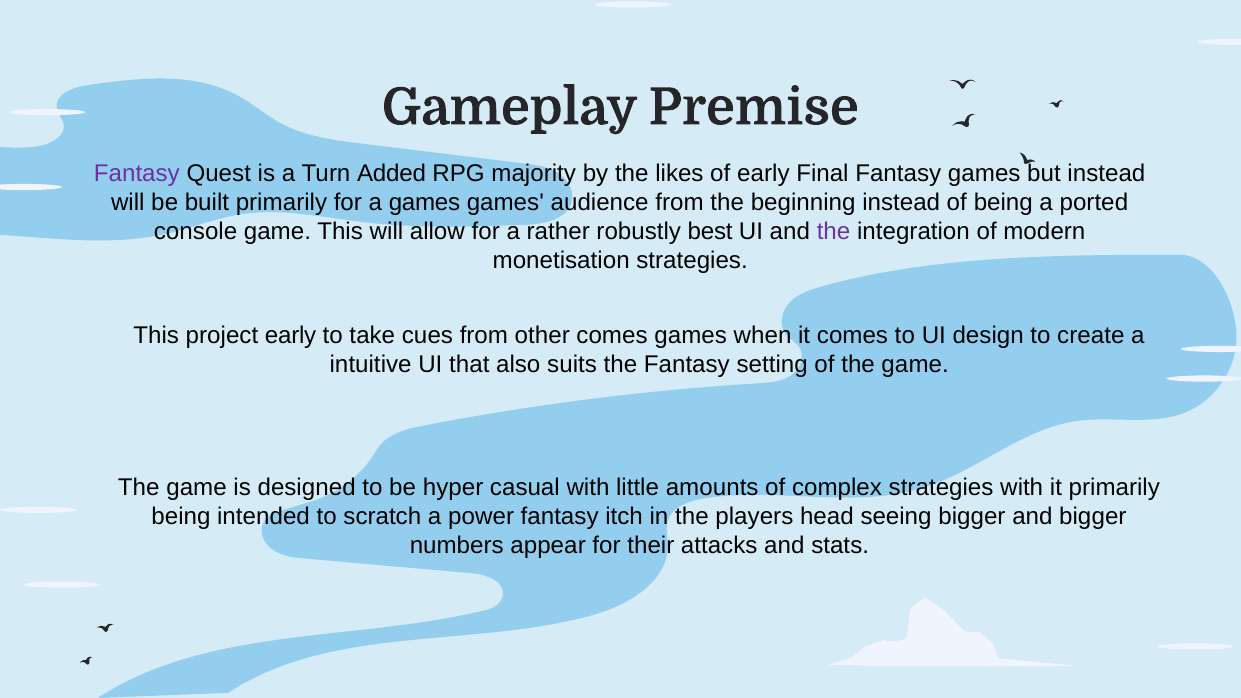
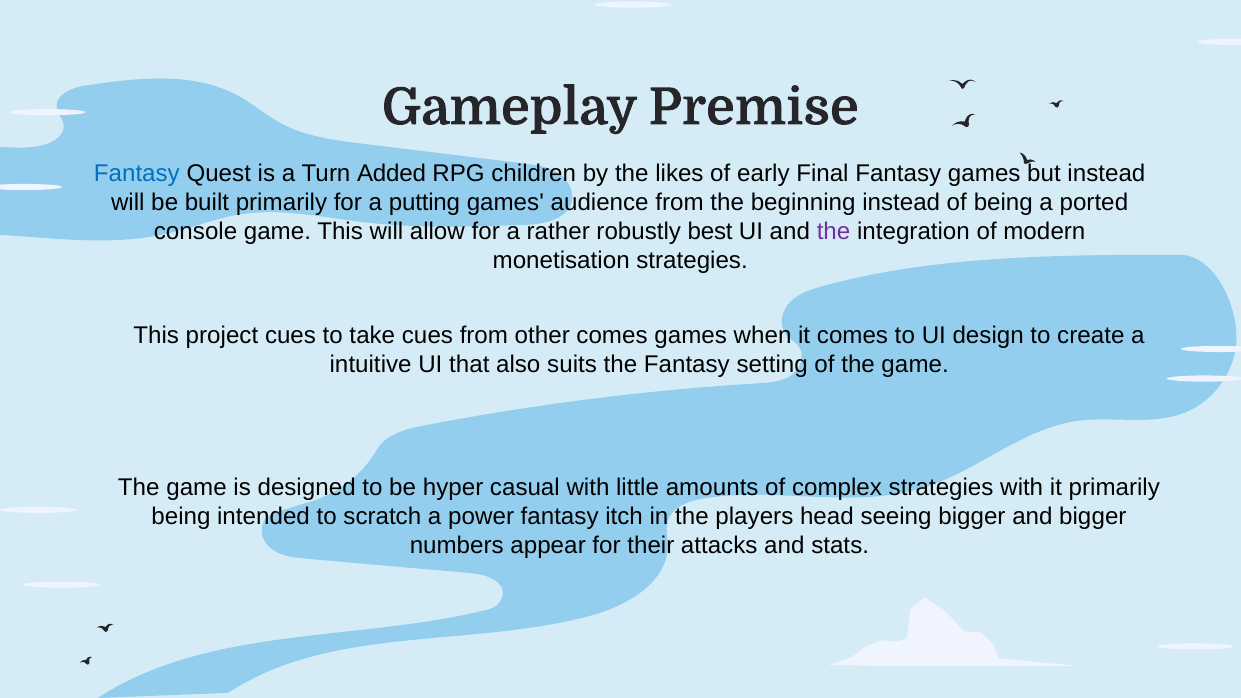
Fantasy at (137, 173) colour: purple -> blue
majority: majority -> children
a games: games -> putting
project early: early -> cues
